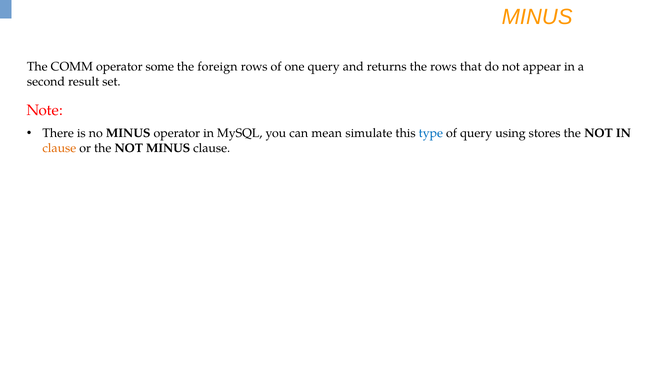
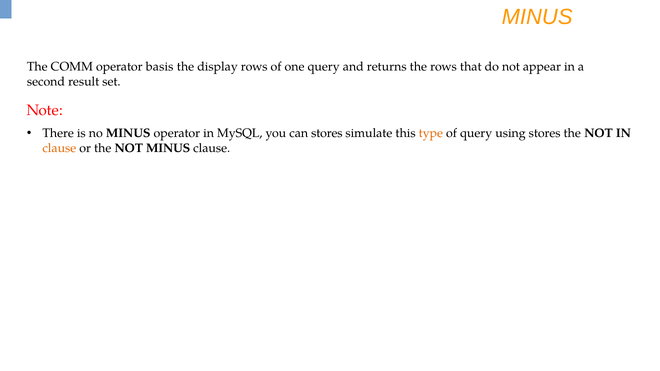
some: some -> basis
foreign: foreign -> display
can mean: mean -> stores
type colour: blue -> orange
